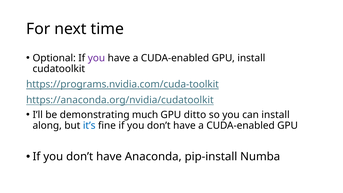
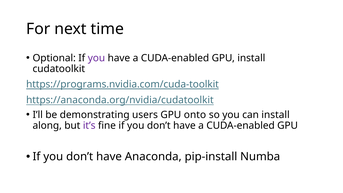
much: much -> users
ditto: ditto -> onto
it’s colour: blue -> purple
